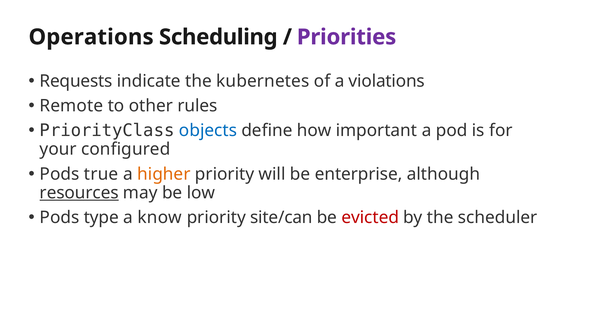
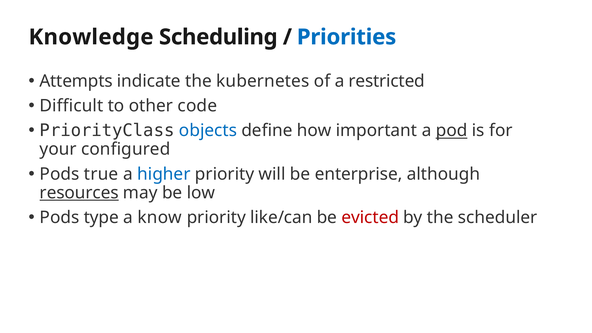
Operations: Operations -> Knowledge
Priorities colour: purple -> blue
Requests: Requests -> Attempts
violations: violations -> restricted
Remote: Remote -> Difficult
rules: rules -> code
pod underline: none -> present
higher colour: orange -> blue
site/can: site/can -> like/can
